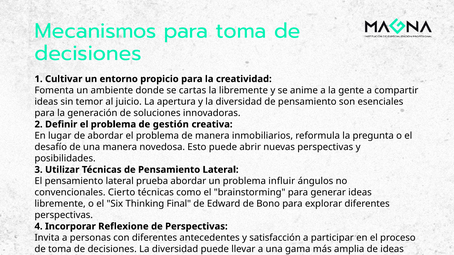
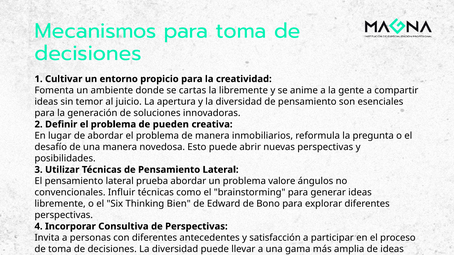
gestión: gestión -> pueden
influir: influir -> valore
Cierto: Cierto -> Influir
Final: Final -> Bien
Reflexione: Reflexione -> Consultiva
